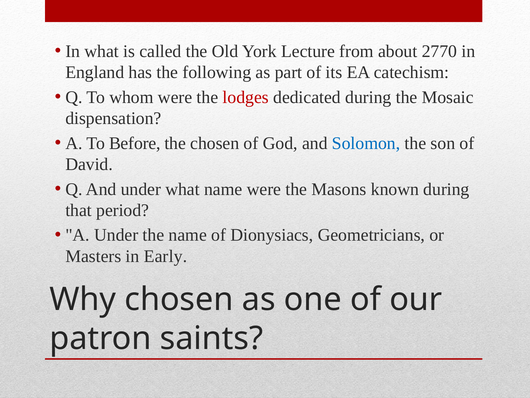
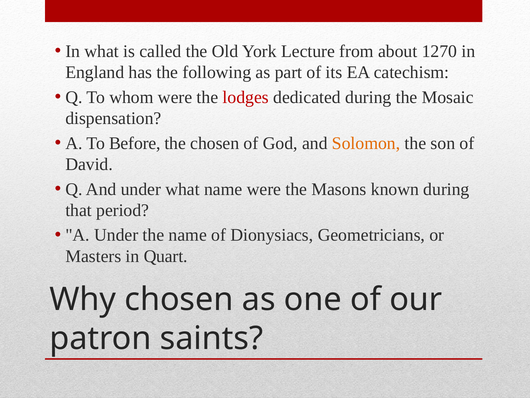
2770: 2770 -> 1270
Solomon colour: blue -> orange
Early: Early -> Quart
